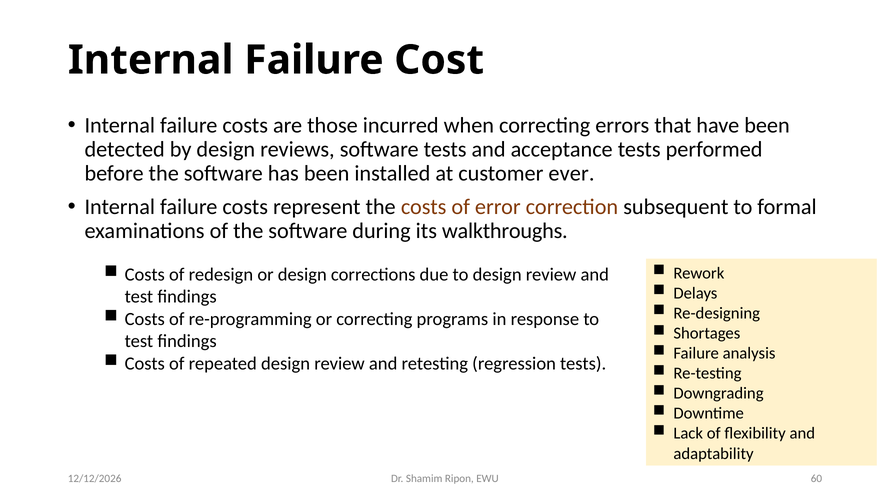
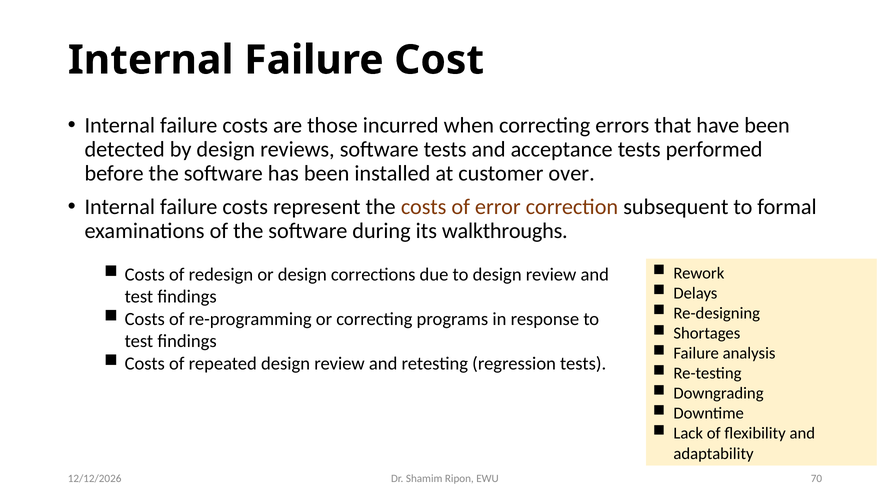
ever: ever -> over
60: 60 -> 70
